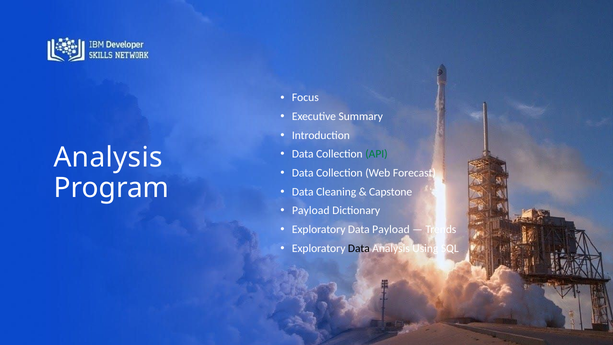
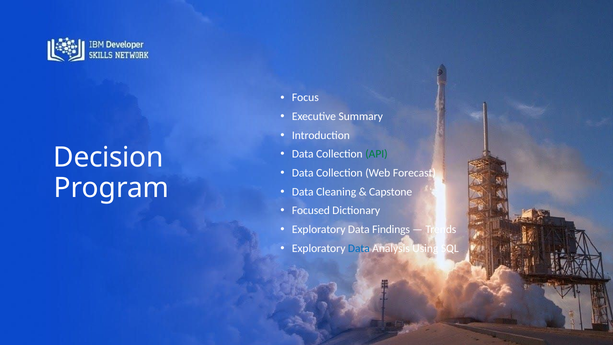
Analysis at (108, 158): Analysis -> Decision
Payload at (311, 210): Payload -> Focused
Data Payload: Payload -> Findings
Data at (359, 248) colour: black -> blue
